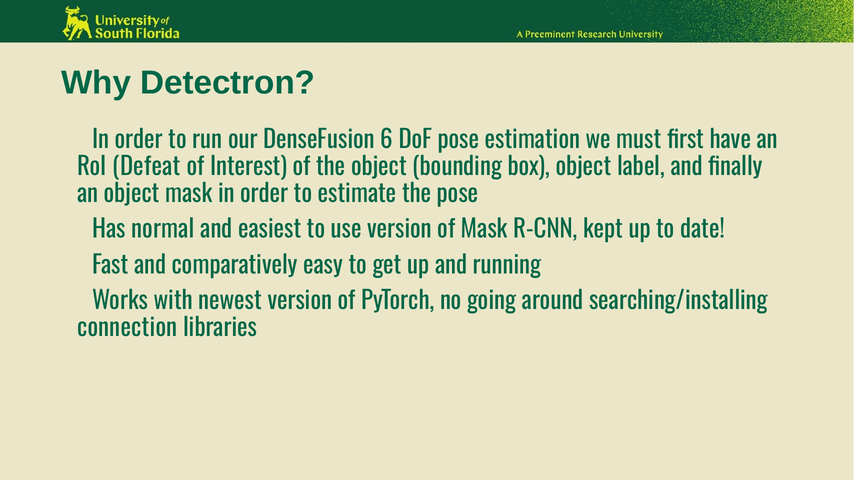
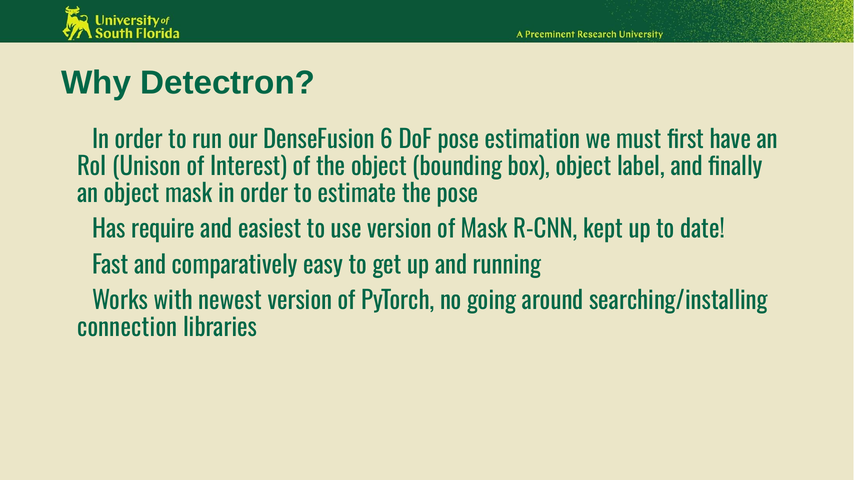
Defeat: Defeat -> Unison
normal: normal -> require
